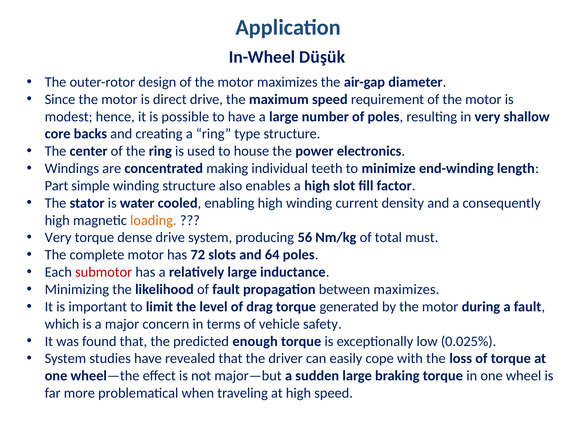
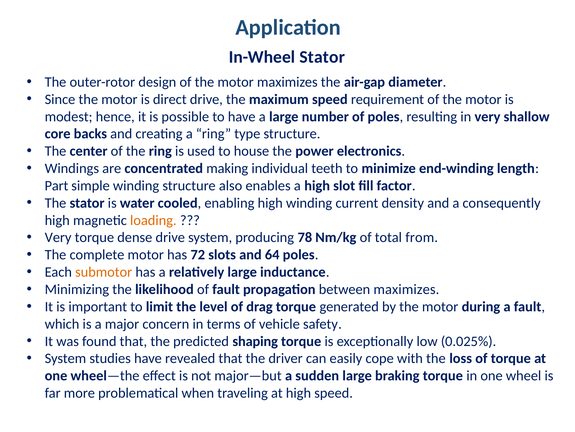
In-Wheel Düşük: Düşük -> Stator
56: 56 -> 78
must: must -> from
submotor colour: red -> orange
enough: enough -> shaping
